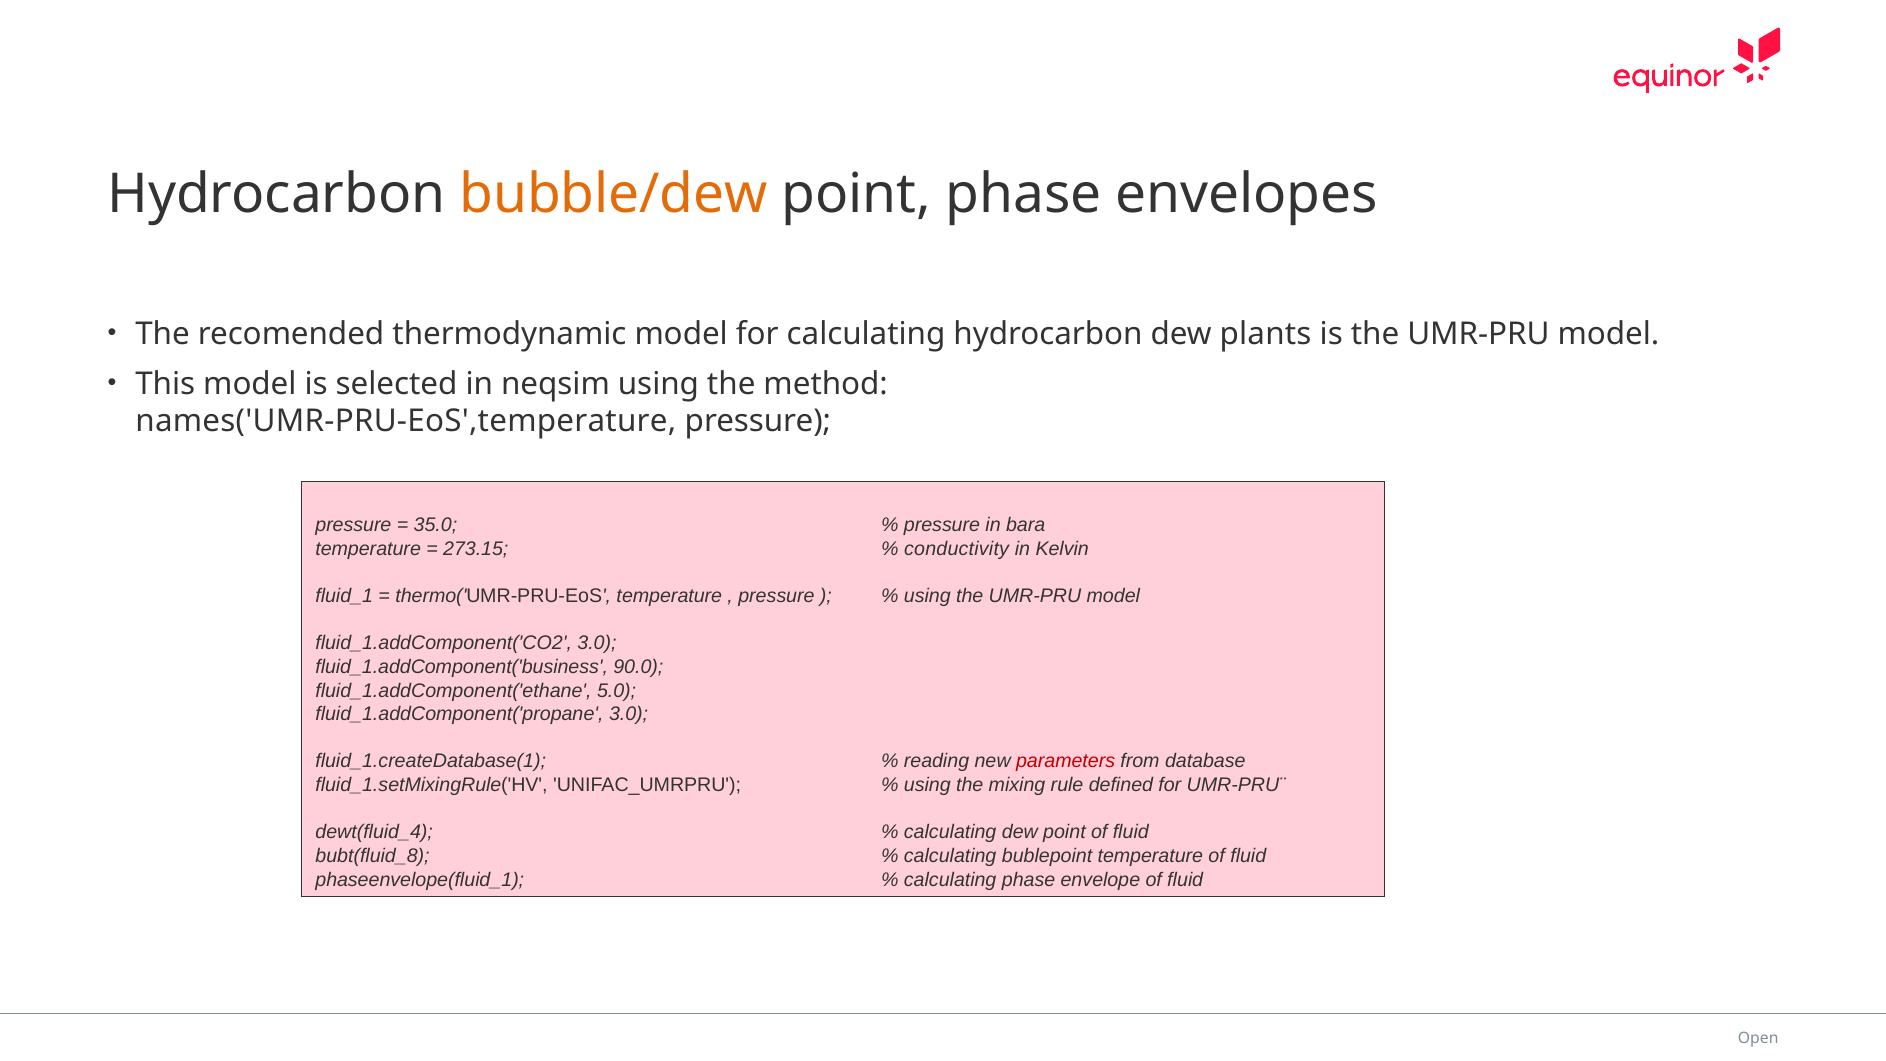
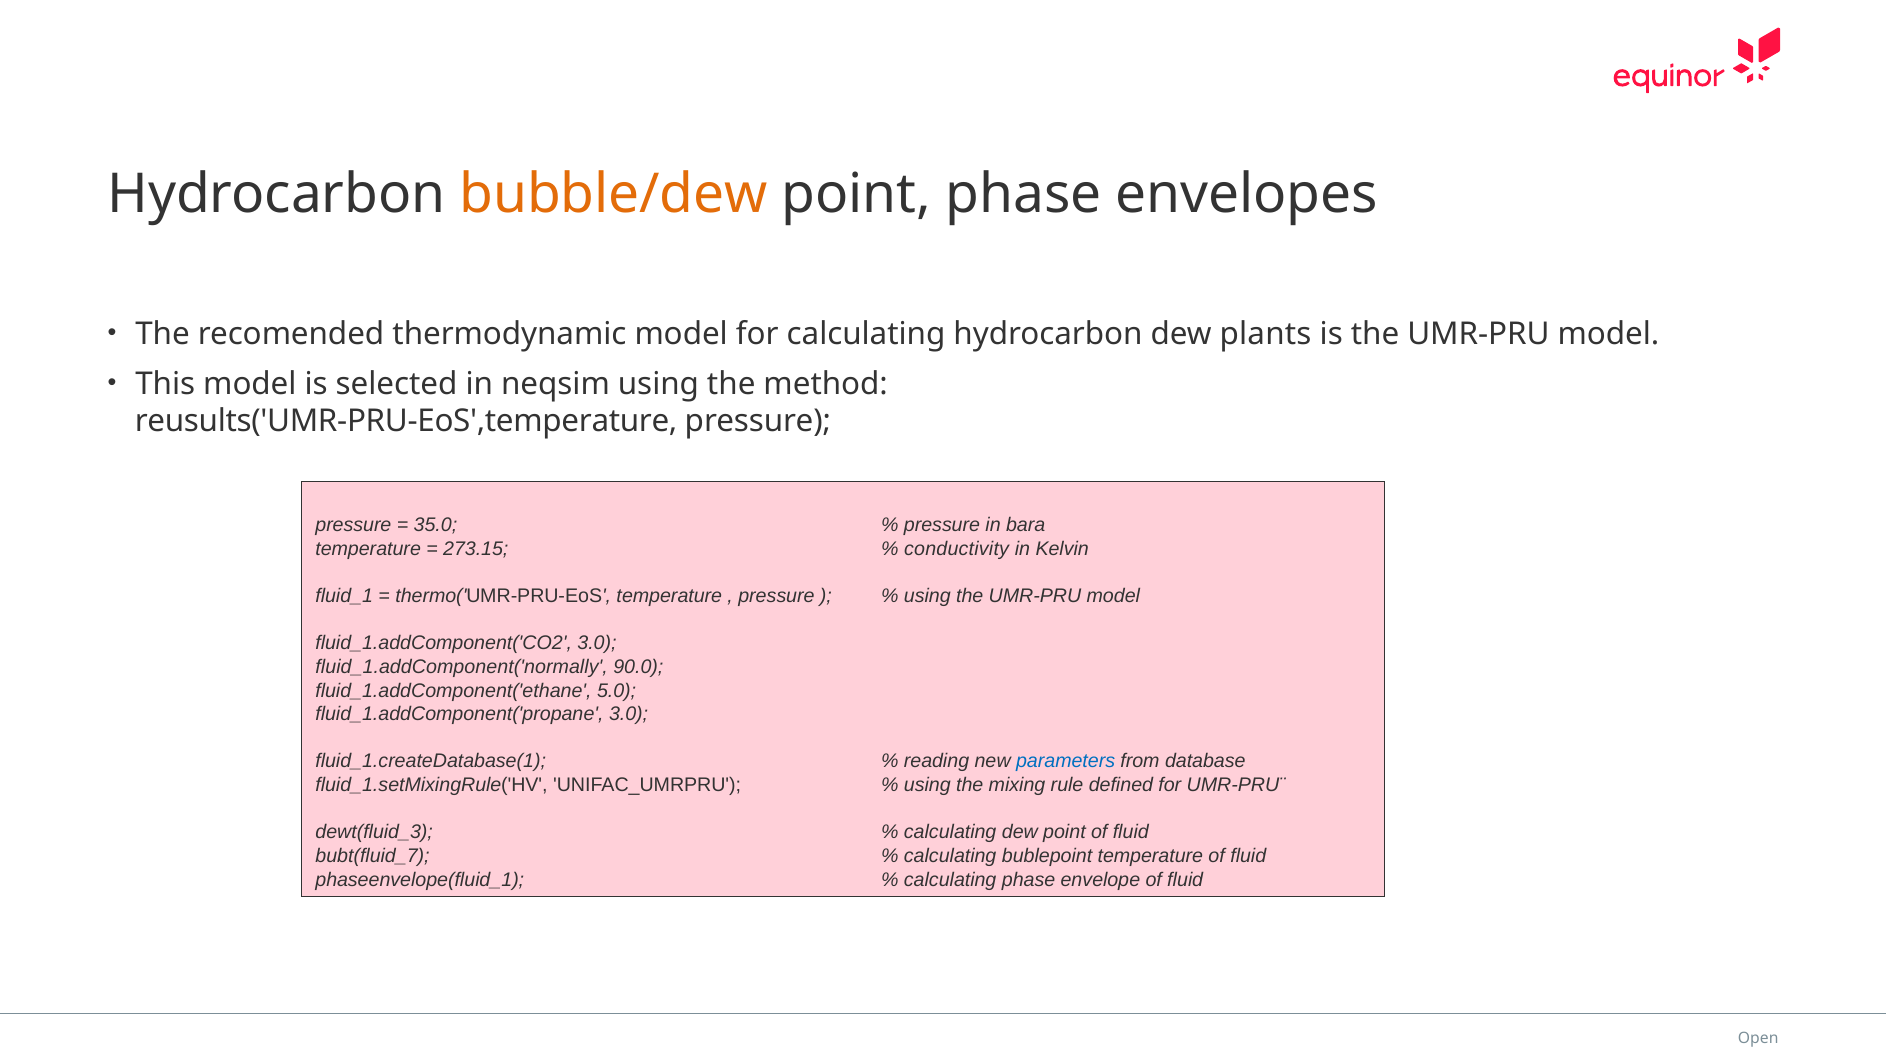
names('UMR-PRU-EoS',temperature: names('UMR-PRU-EoS',temperature -> reusults('UMR-PRU-EoS',temperature
fluid_1.addComponent('business: fluid_1.addComponent('business -> fluid_1.addComponent('normally
parameters colour: red -> blue
dewt(fluid_4: dewt(fluid_4 -> dewt(fluid_3
bubt(fluid_8: bubt(fluid_8 -> bubt(fluid_7
